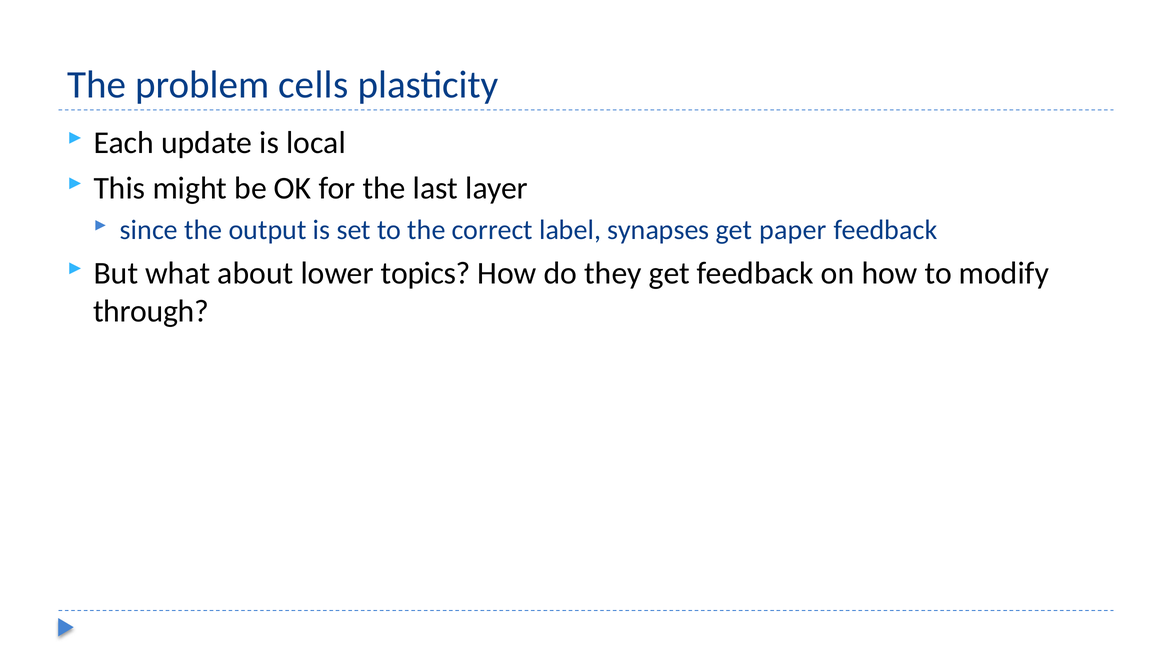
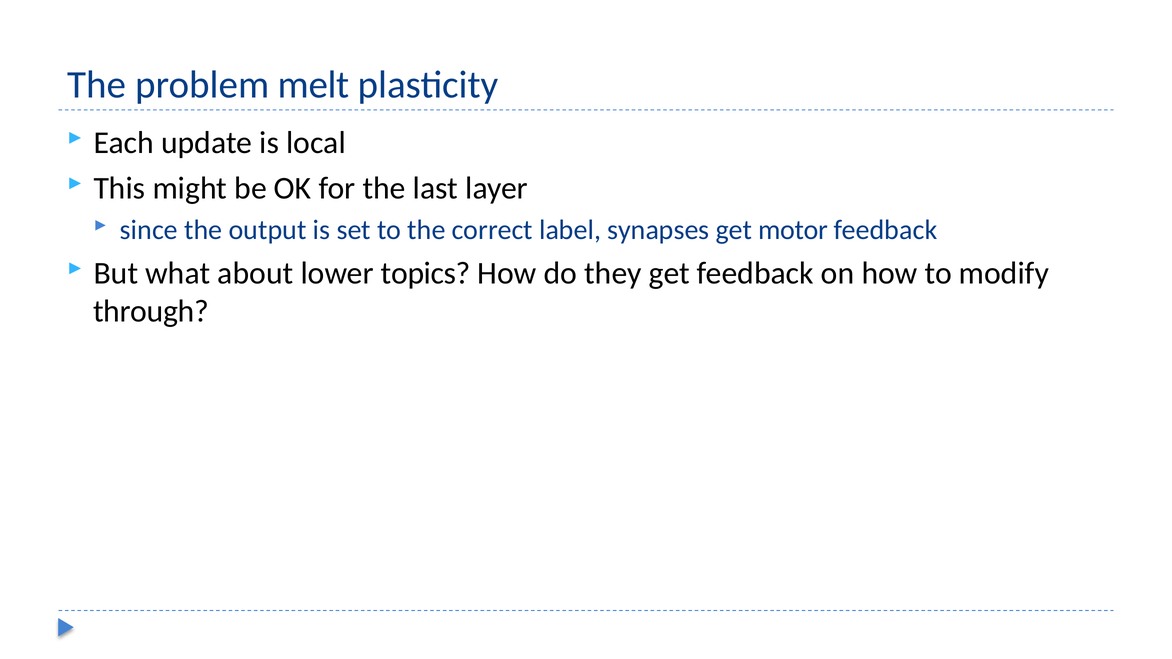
cells: cells -> melt
paper: paper -> motor
